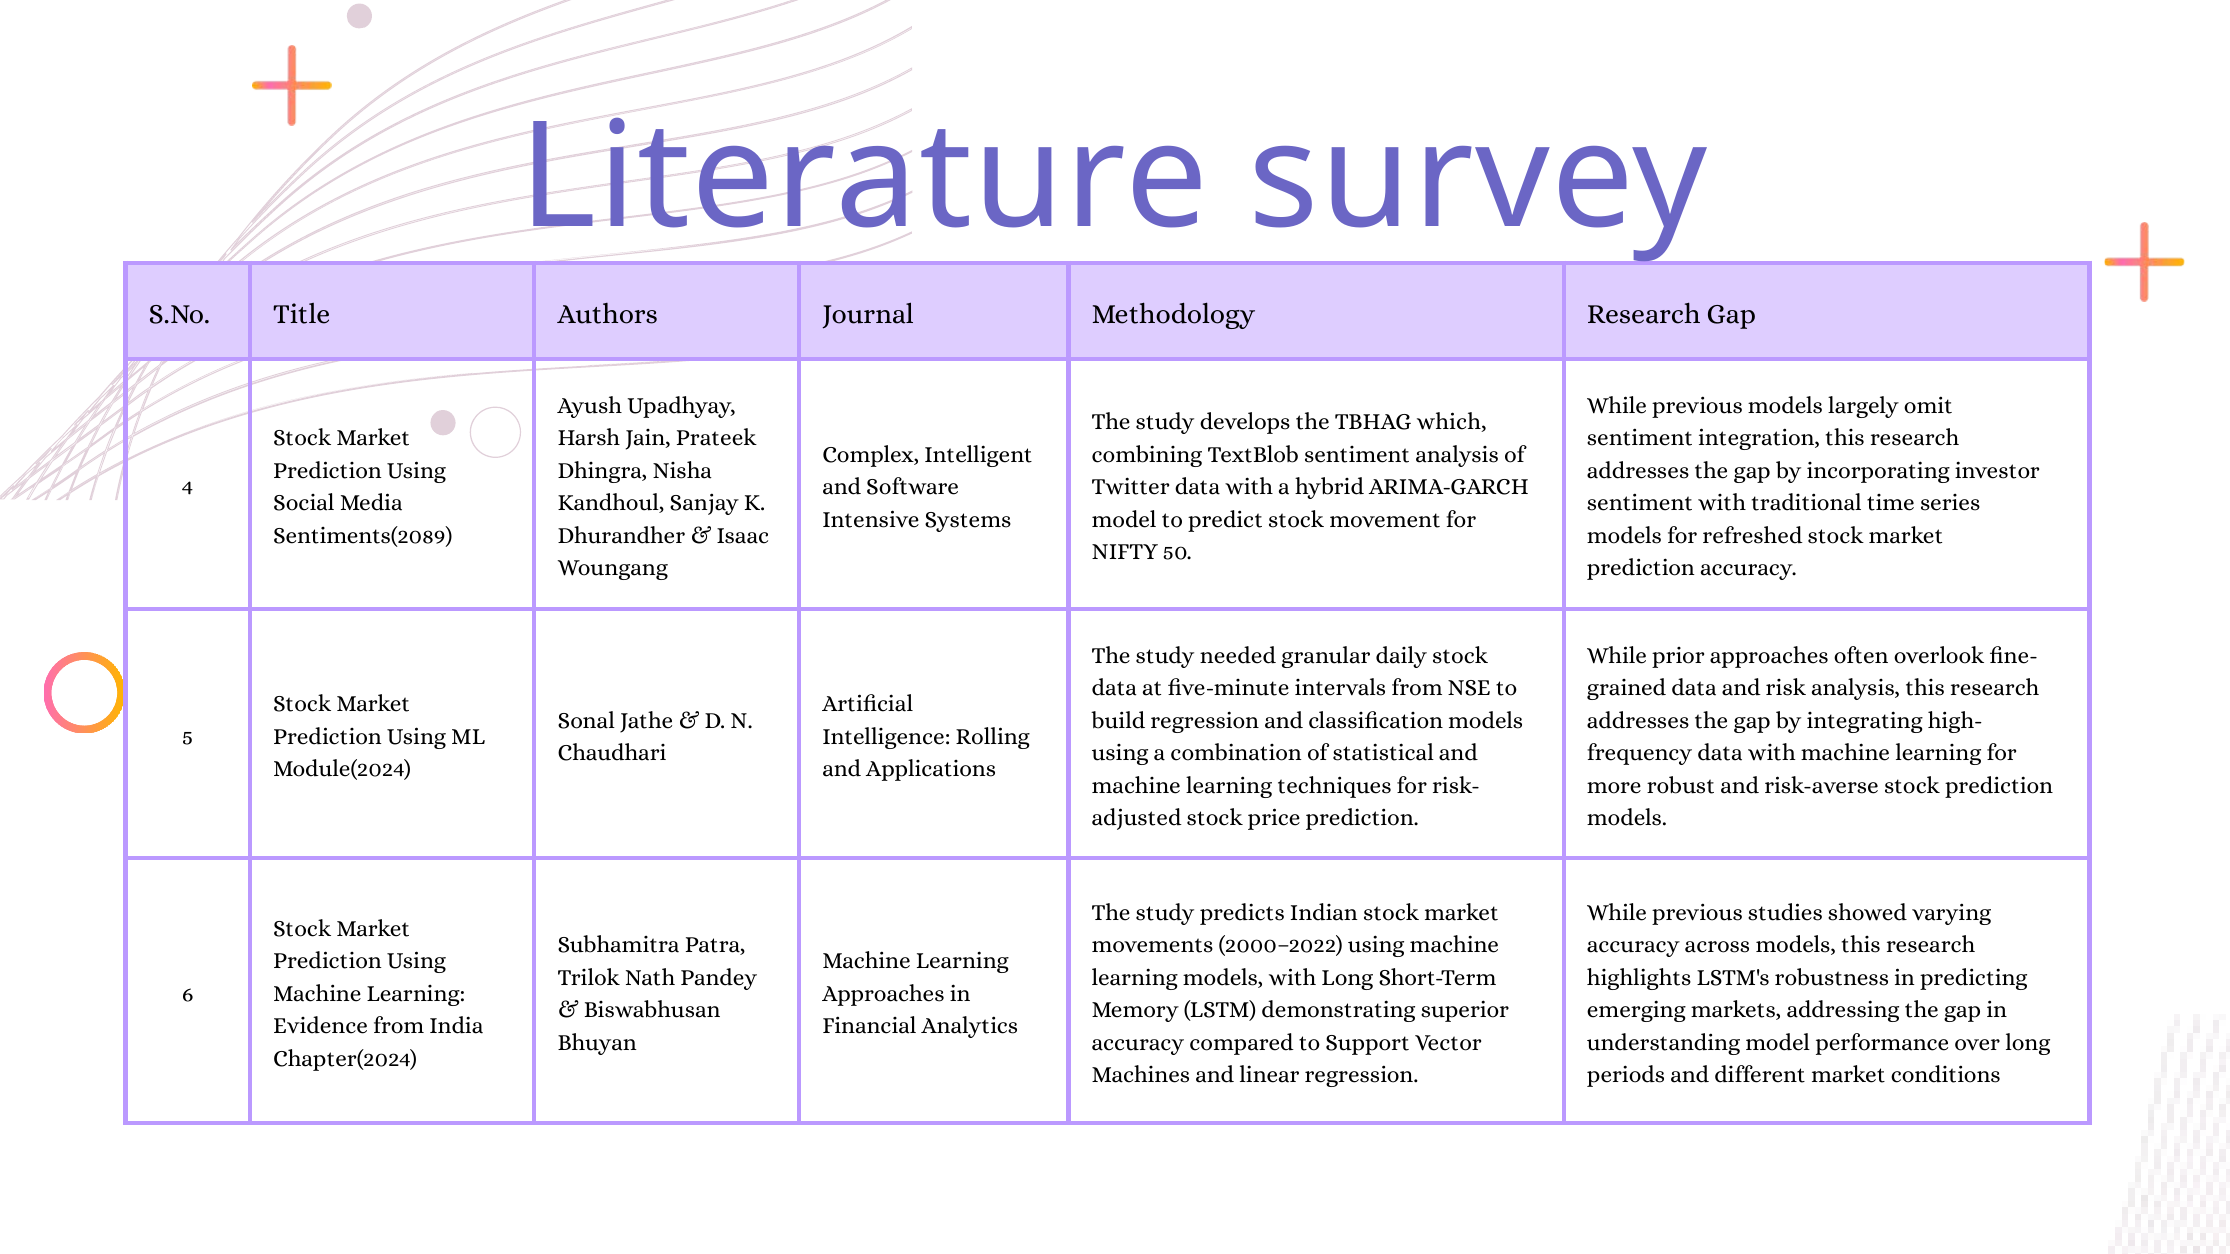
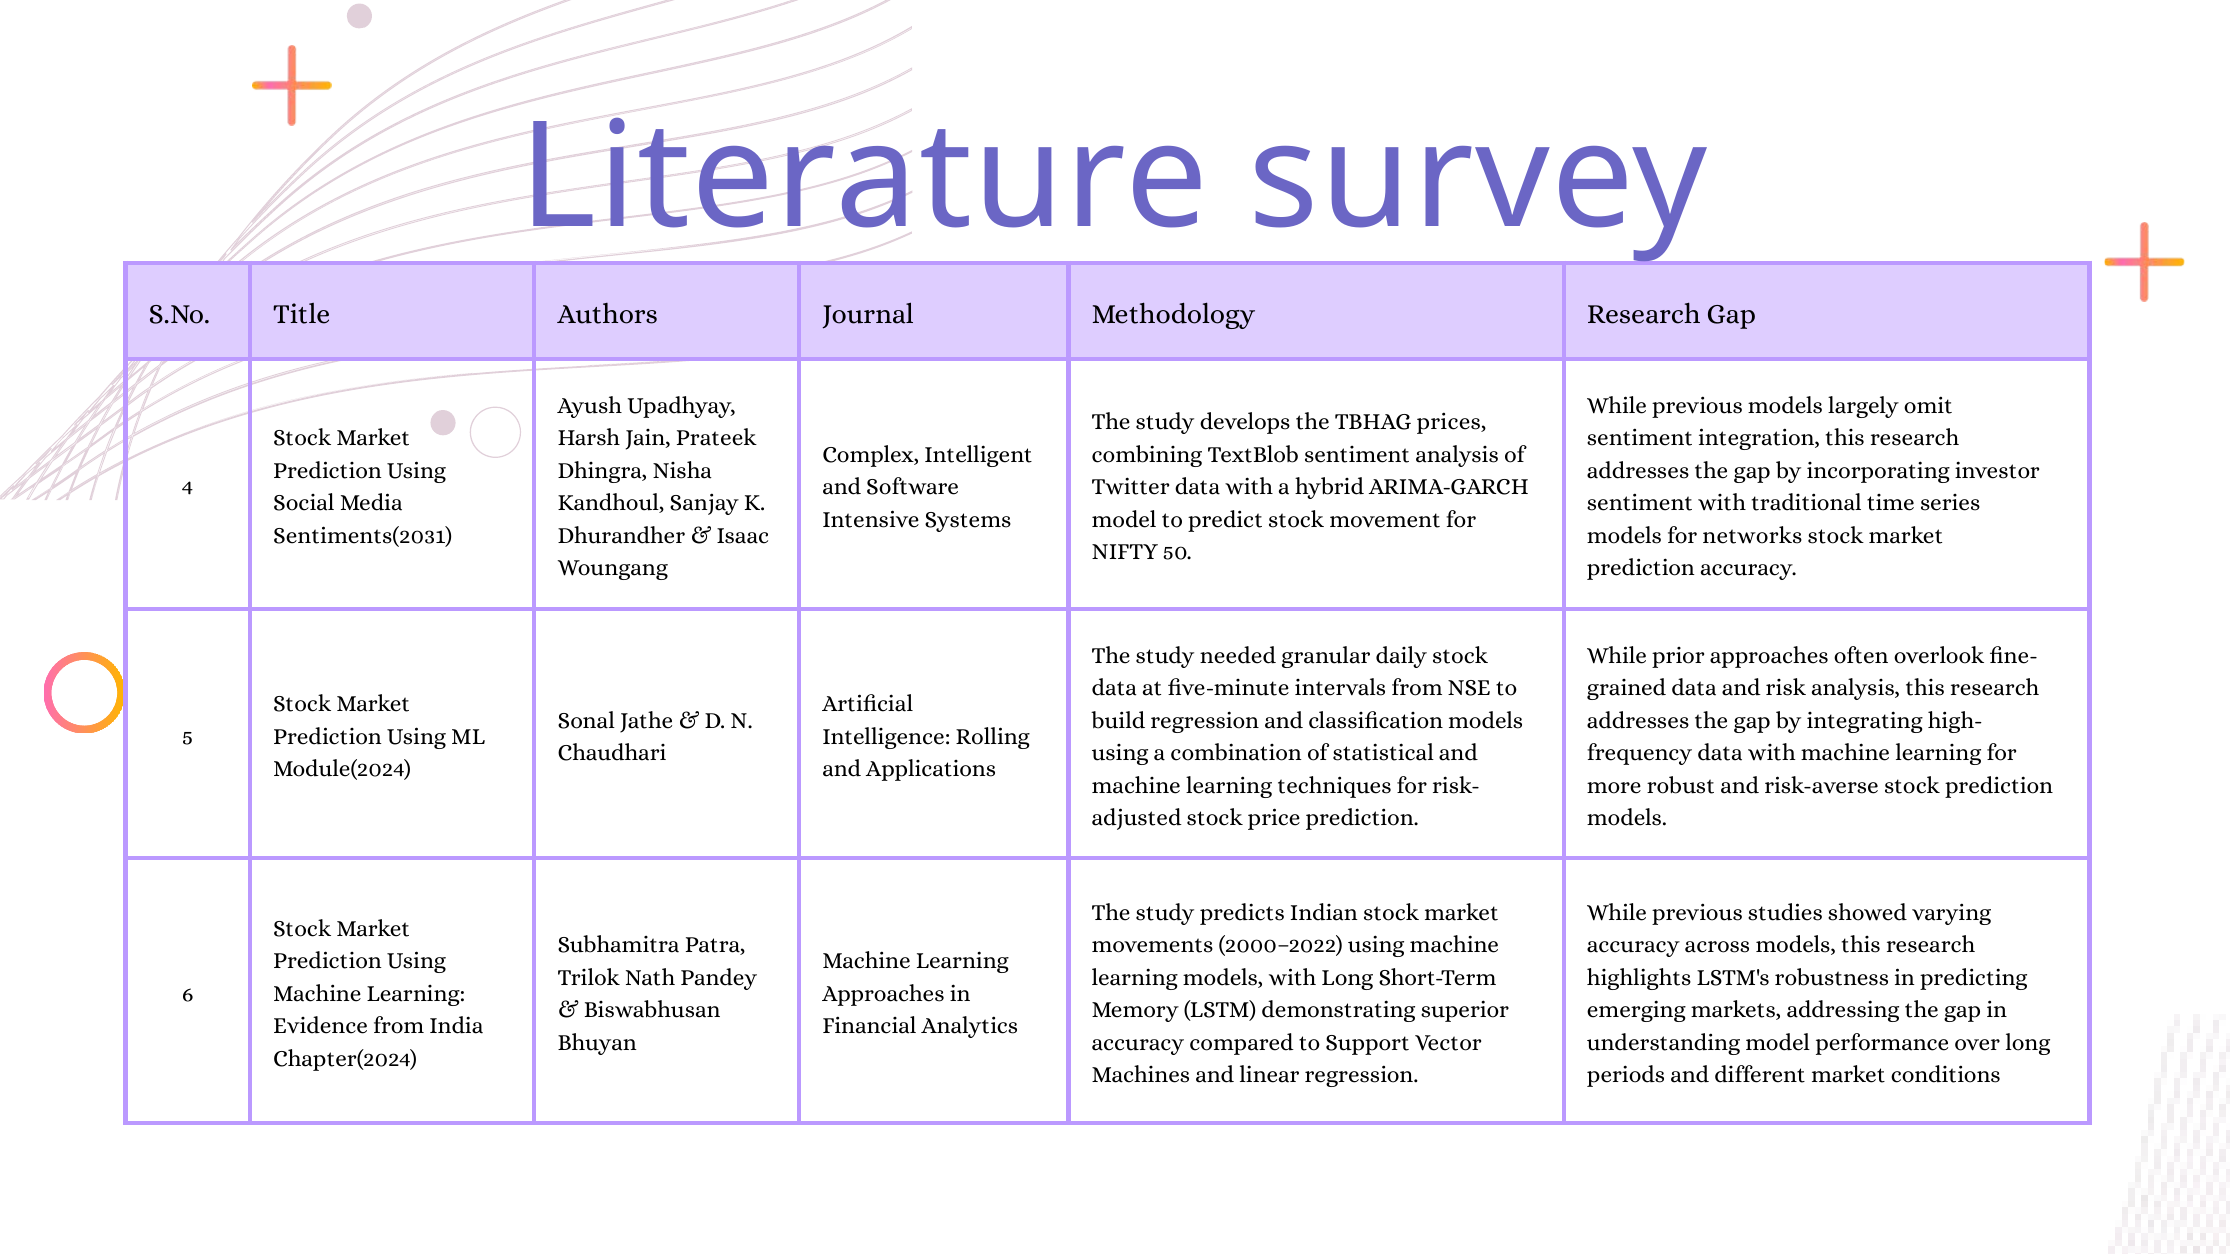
which: which -> prices
Sentiments(2089: Sentiments(2089 -> Sentiments(2031
refreshed: refreshed -> networks
